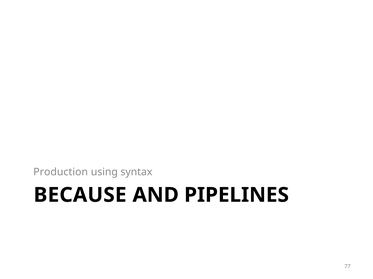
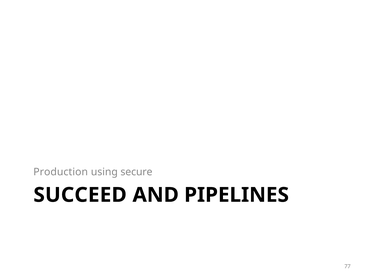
syntax: syntax -> secure
BECAUSE: BECAUSE -> SUCCEED
